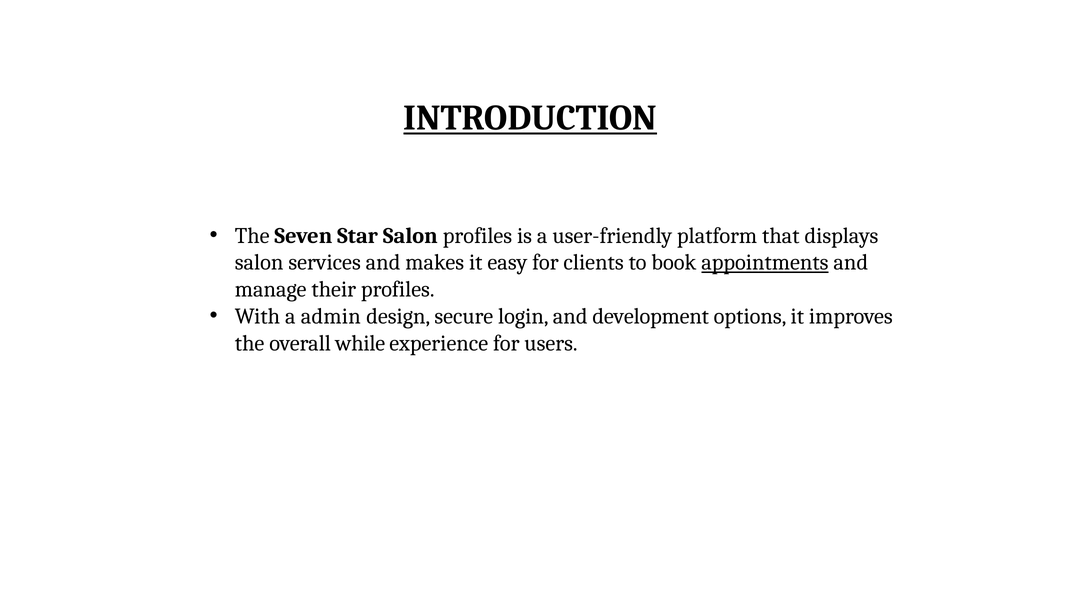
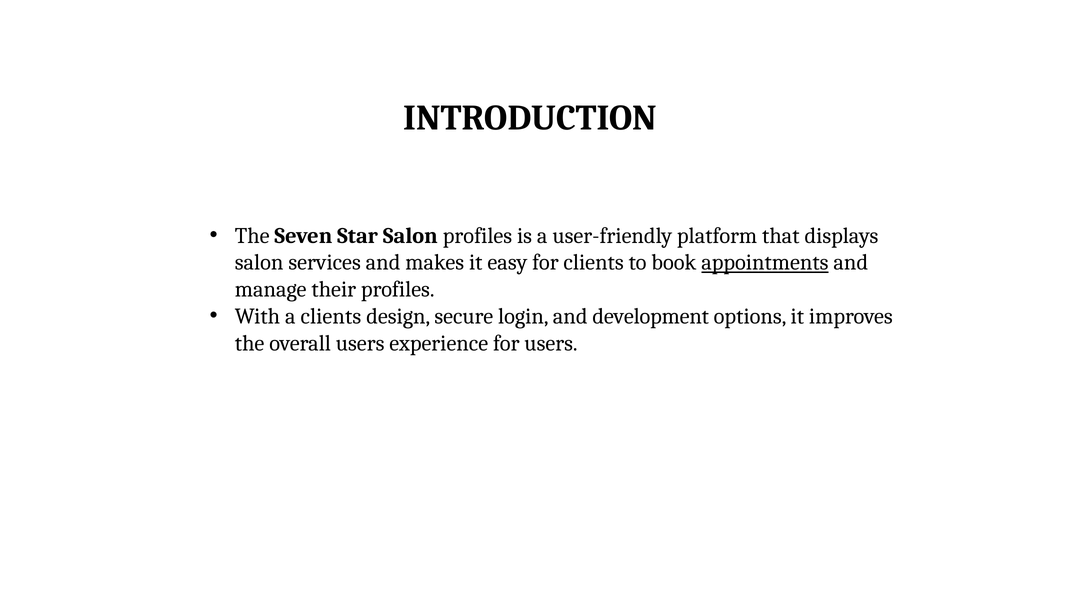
INTRODUCTION underline: present -> none
a admin: admin -> clients
overall while: while -> users
